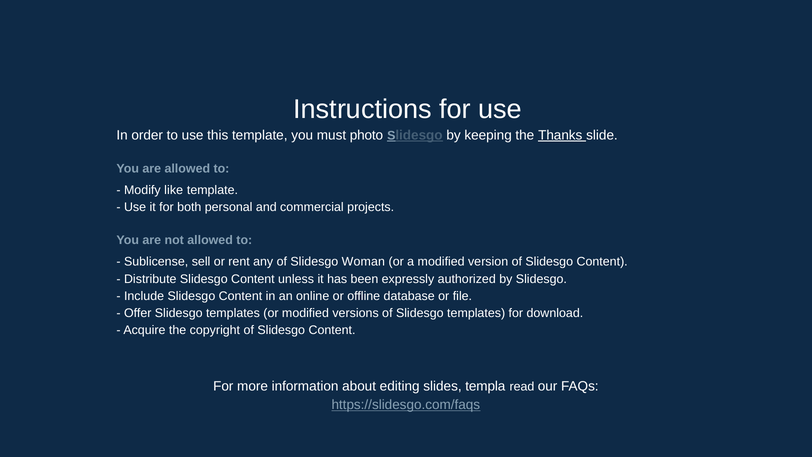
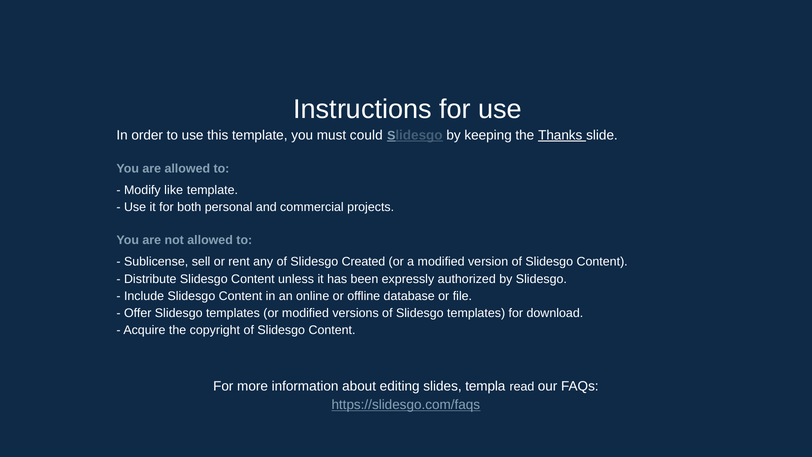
photo: photo -> could
Woman: Woman -> Created
